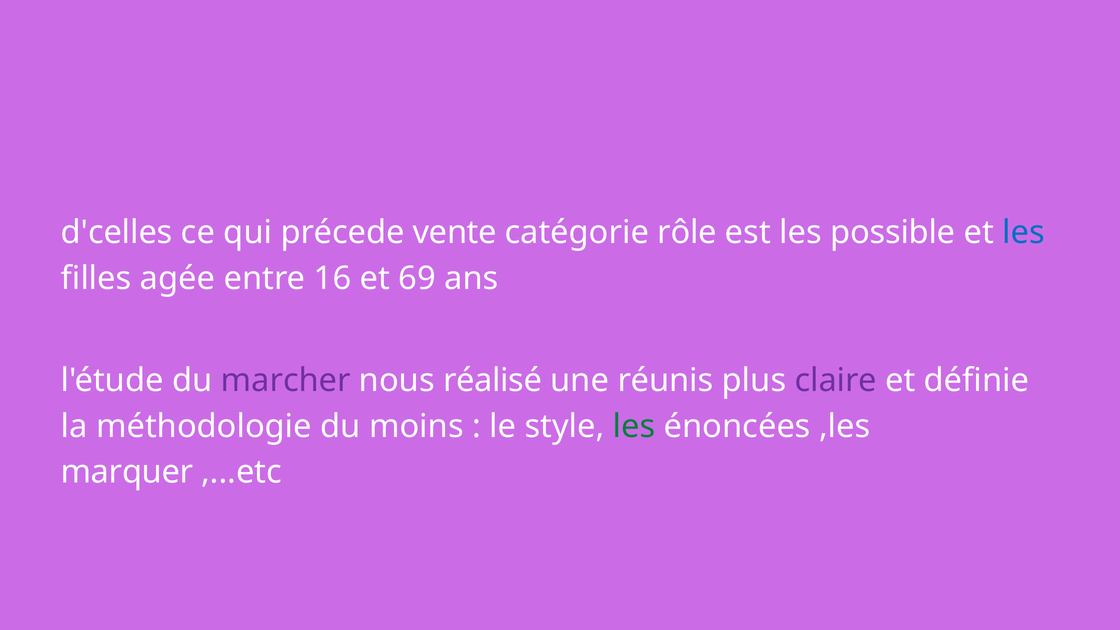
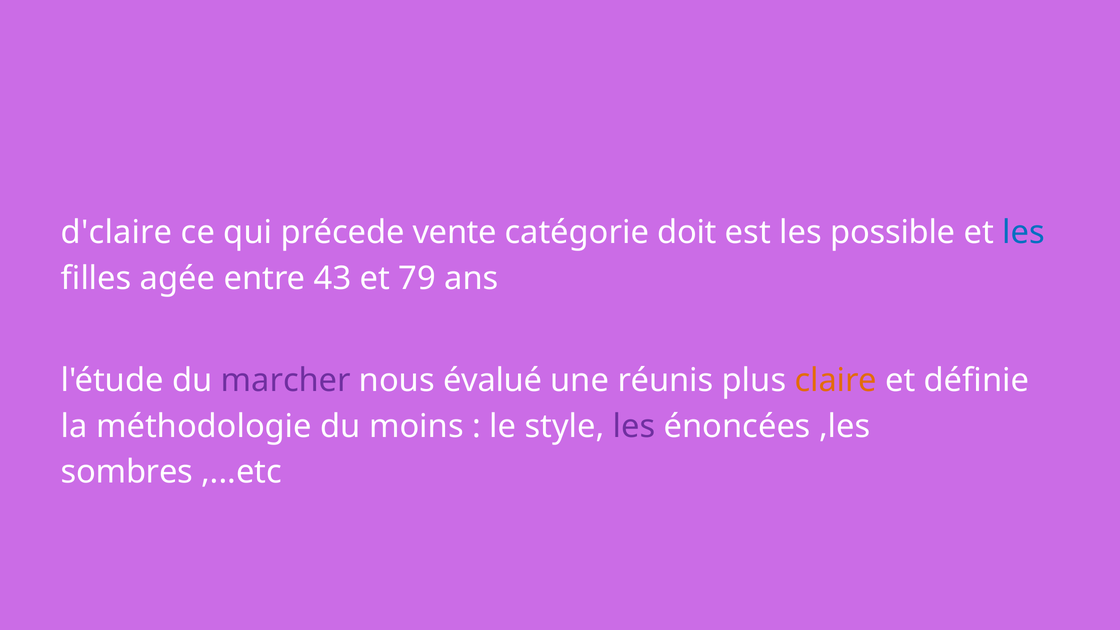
d'celles: d'celles -> d'claire
rôle: rôle -> doit
16: 16 -> 43
69: 69 -> 79
réalisé: réalisé -> évalué
claire colour: purple -> orange
les at (634, 426) colour: green -> purple
marquer: marquer -> sombres
